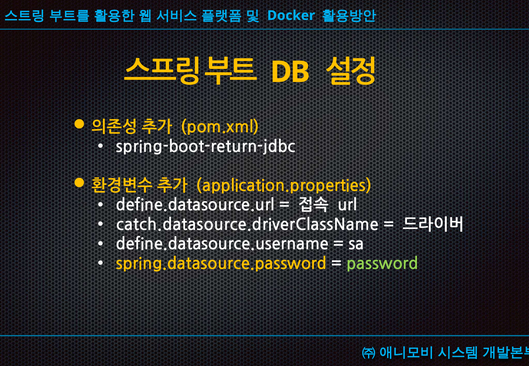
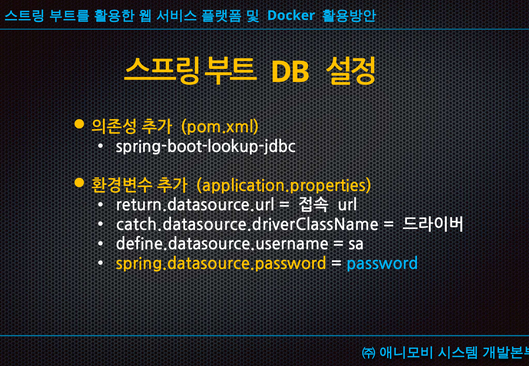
spring-boot-return-jdbc: spring-boot-return-jdbc -> spring-boot-lookup-jdbc
define.datasource.url: define.datasource.url -> return.datasource.url
password colour: light green -> light blue
